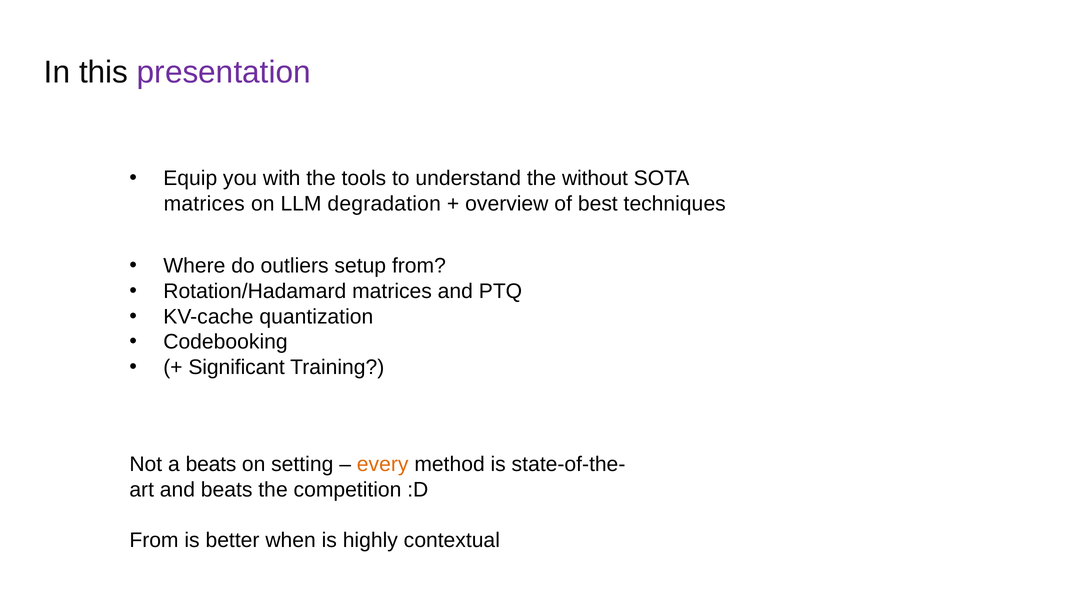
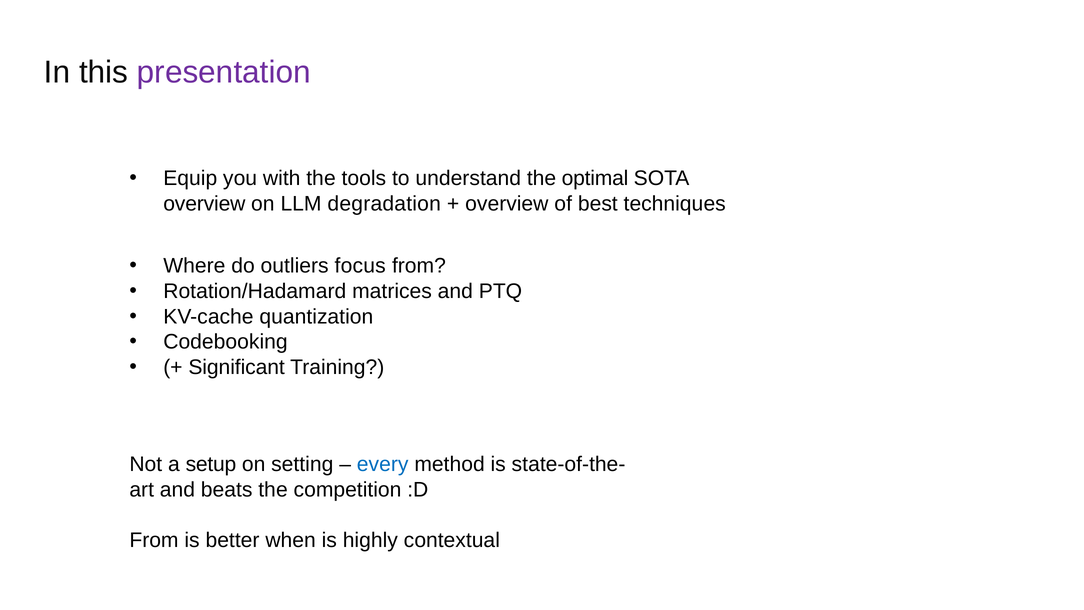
without: without -> optimal
matrices at (204, 204): matrices -> overview
setup: setup -> focus
a beats: beats -> setup
every colour: orange -> blue
